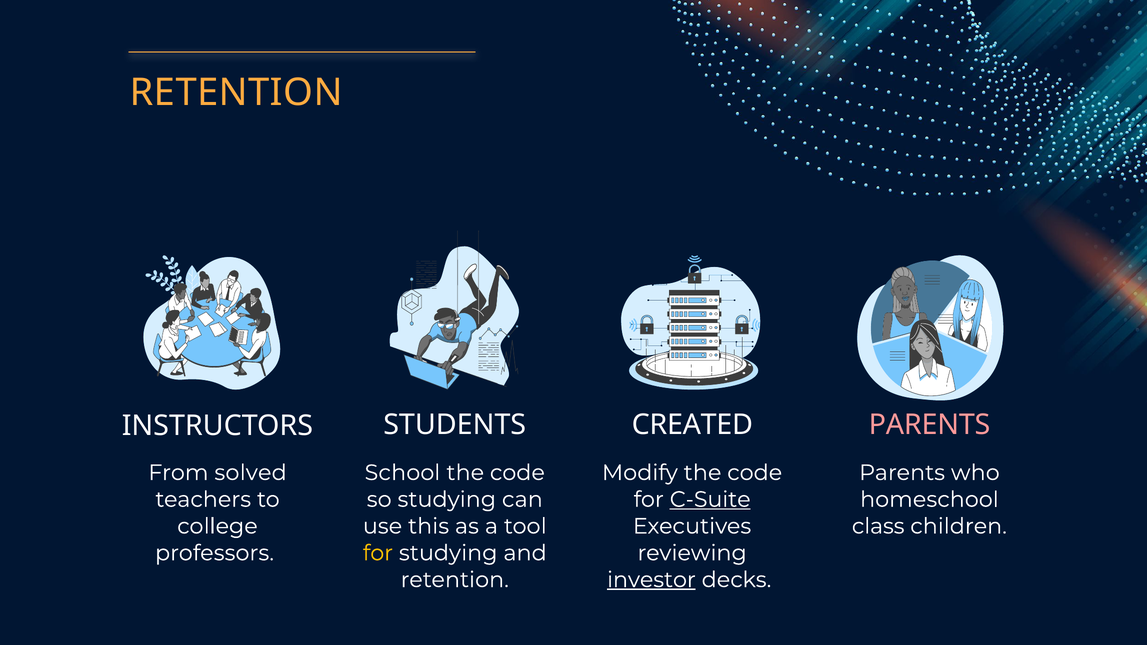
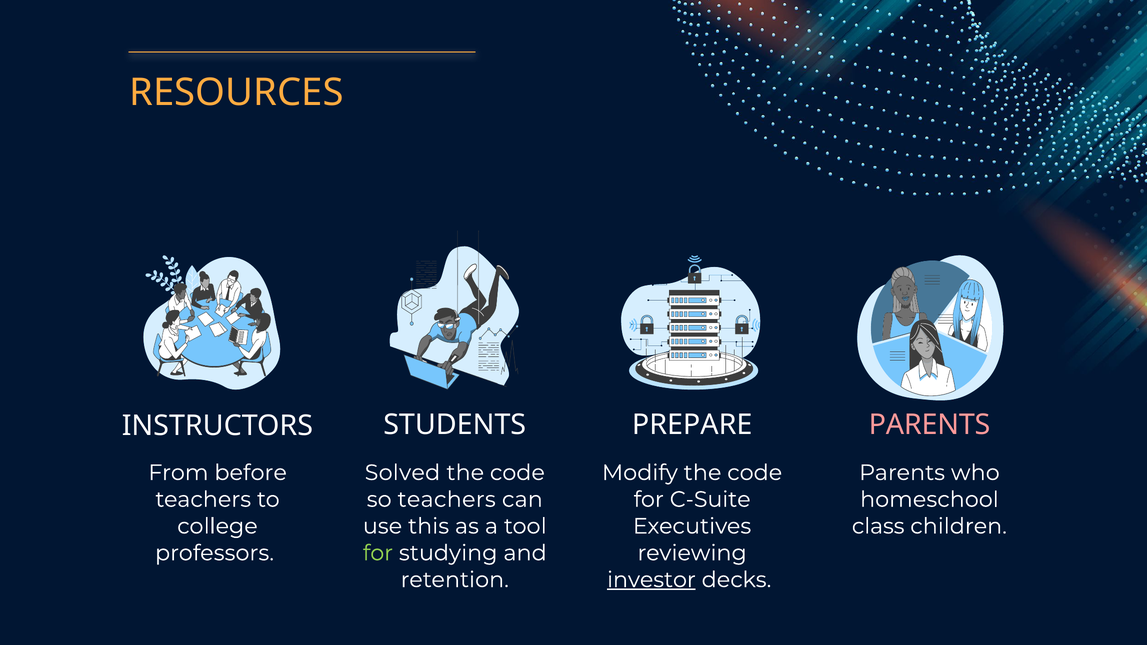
RETENTION at (236, 93): RETENTION -> RESOURCES
CREATED: CREATED -> PREPARE
solved: solved -> before
School: School -> Solved
so studying: studying -> teachers
C-Suite underline: present -> none
for at (378, 553) colour: yellow -> light green
